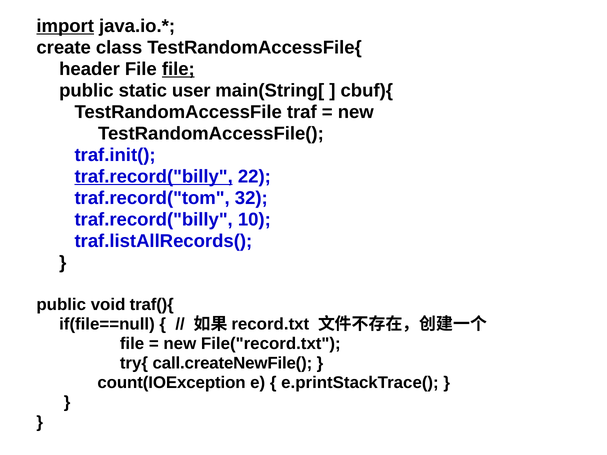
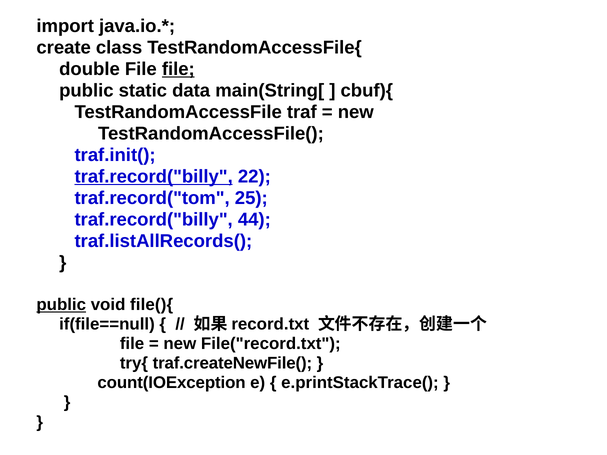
import underline: present -> none
header: header -> double
user: user -> data
32: 32 -> 25
10: 10 -> 44
public at (61, 305) underline: none -> present
traf(){: traf(){ -> file(){
call.createNewFile(: call.createNewFile( -> traf.createNewFile(
